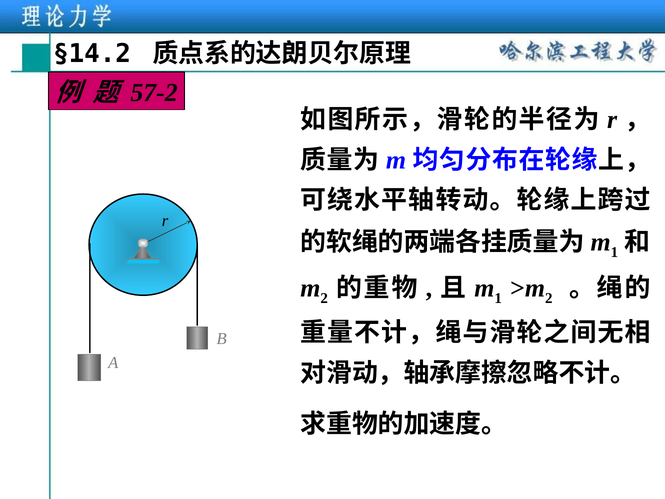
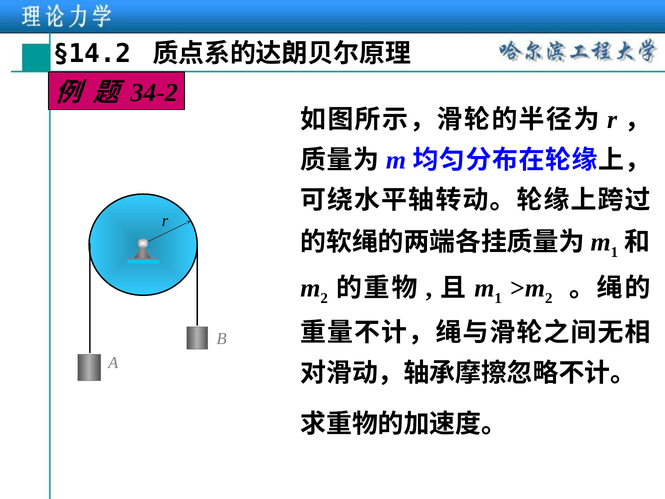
57-2: 57-2 -> 34-2
